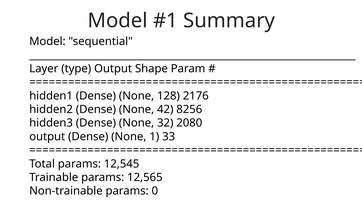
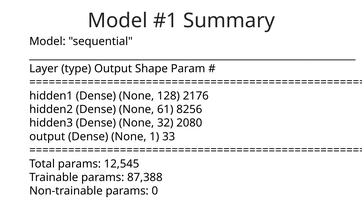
42: 42 -> 61
12,565: 12,565 -> 87,388
